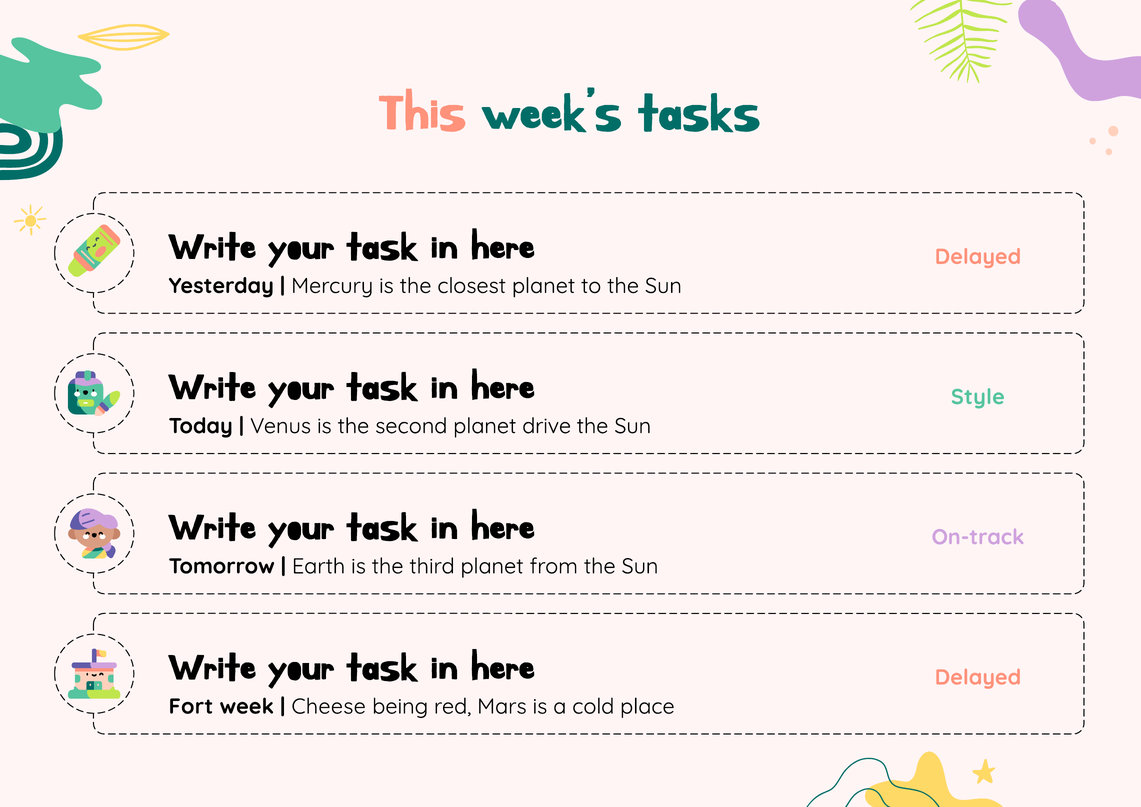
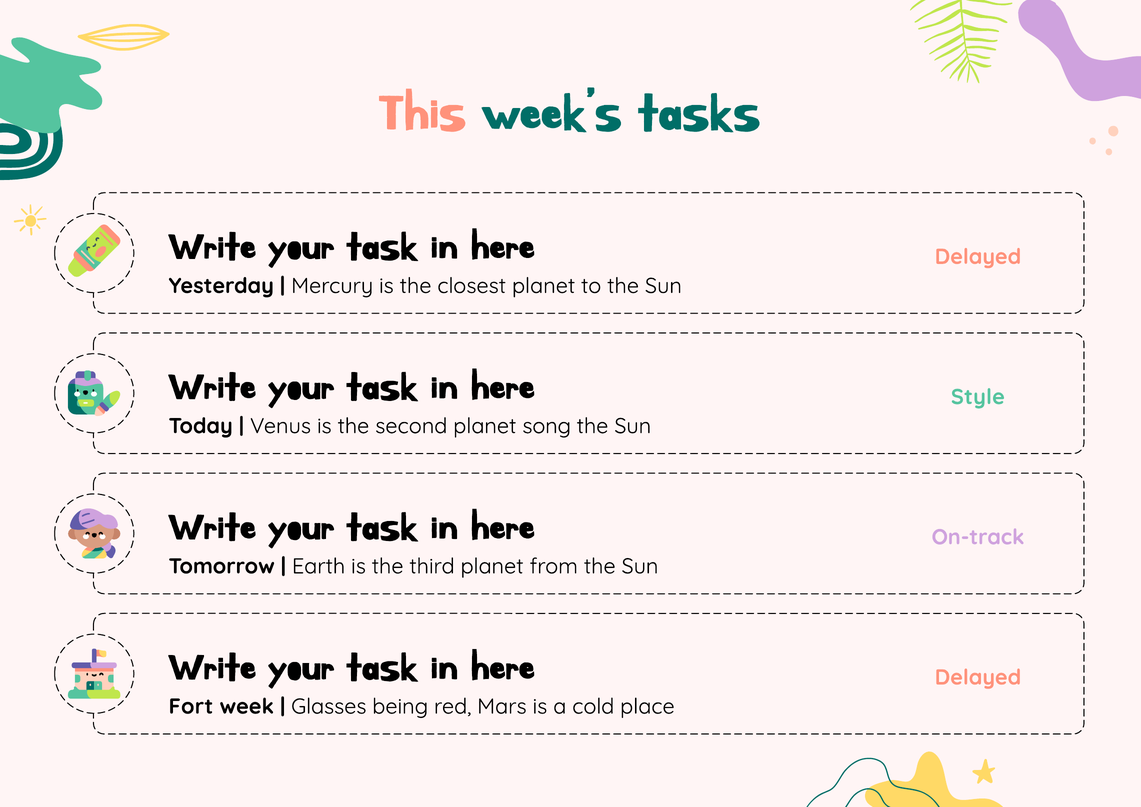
drive: drive -> song
Cheese: Cheese -> Glasses
